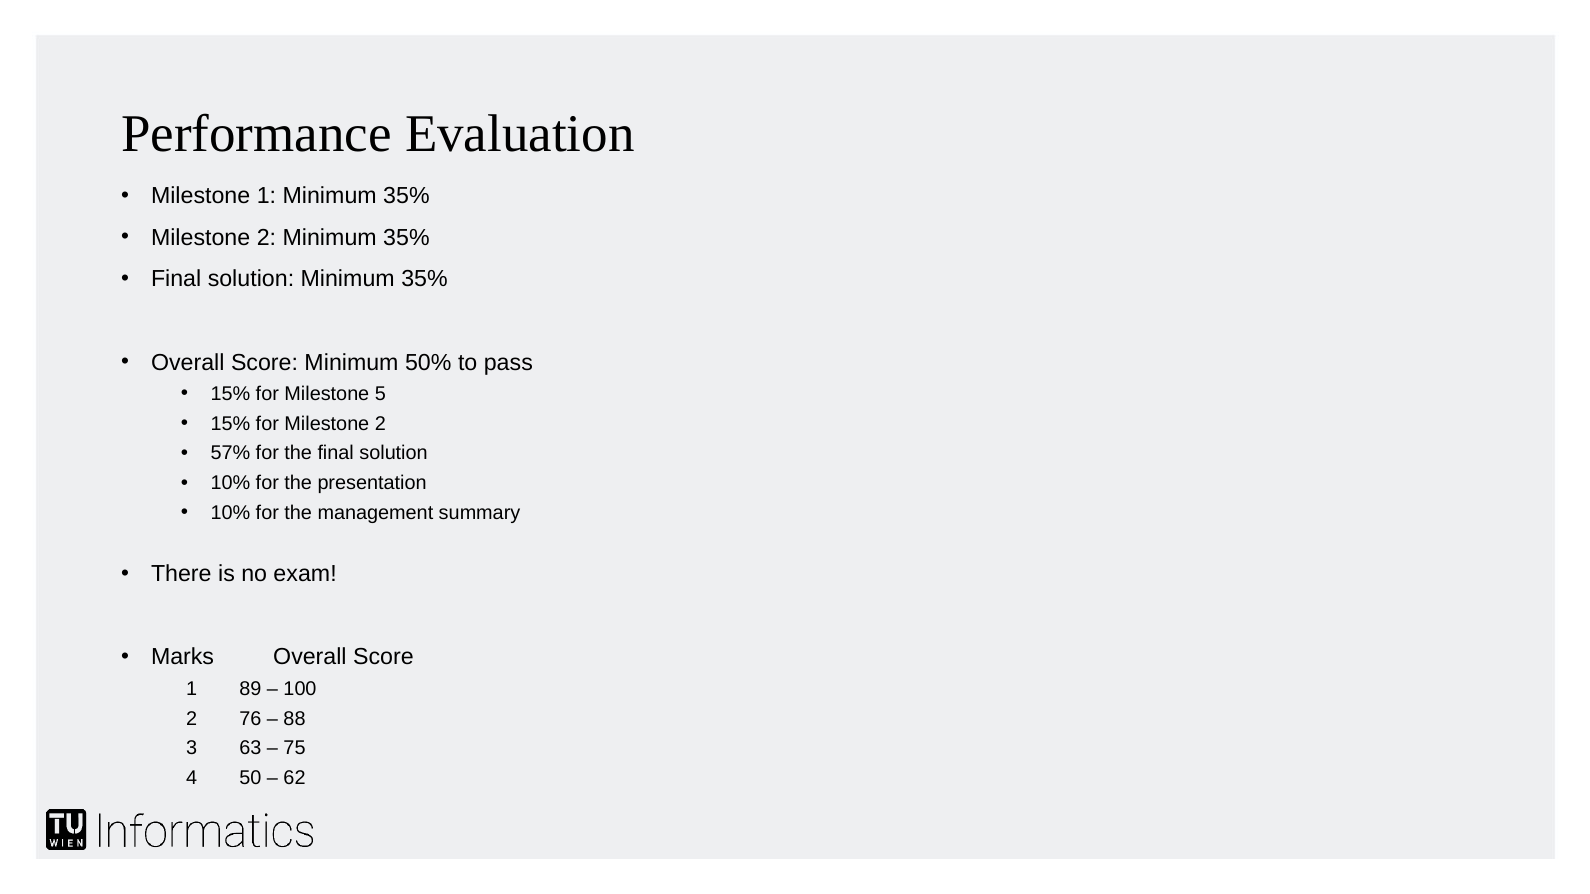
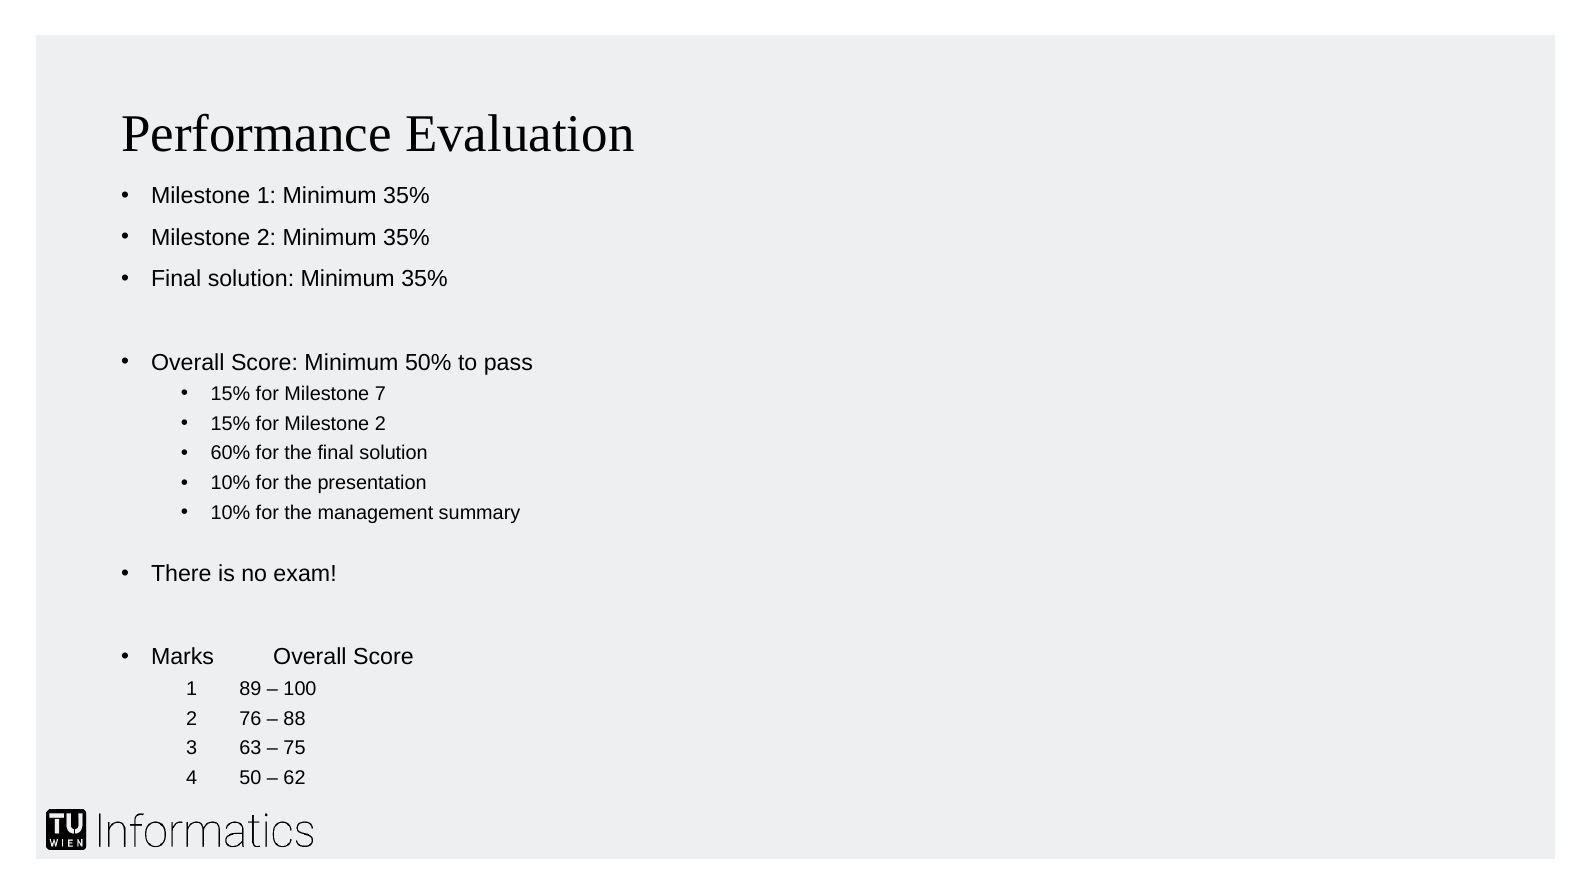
5: 5 -> 7
57%: 57% -> 60%
